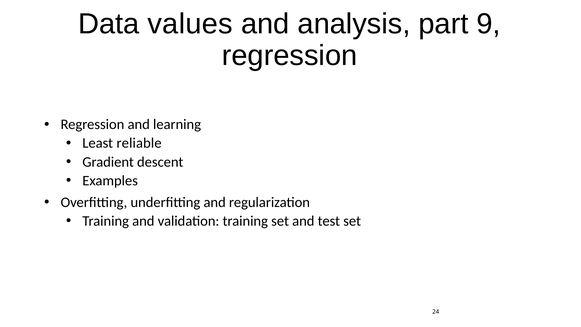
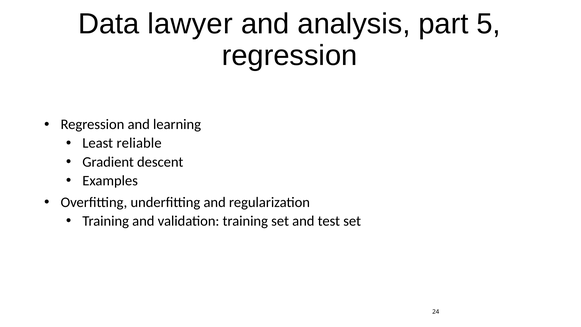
values: values -> lawyer
9: 9 -> 5
